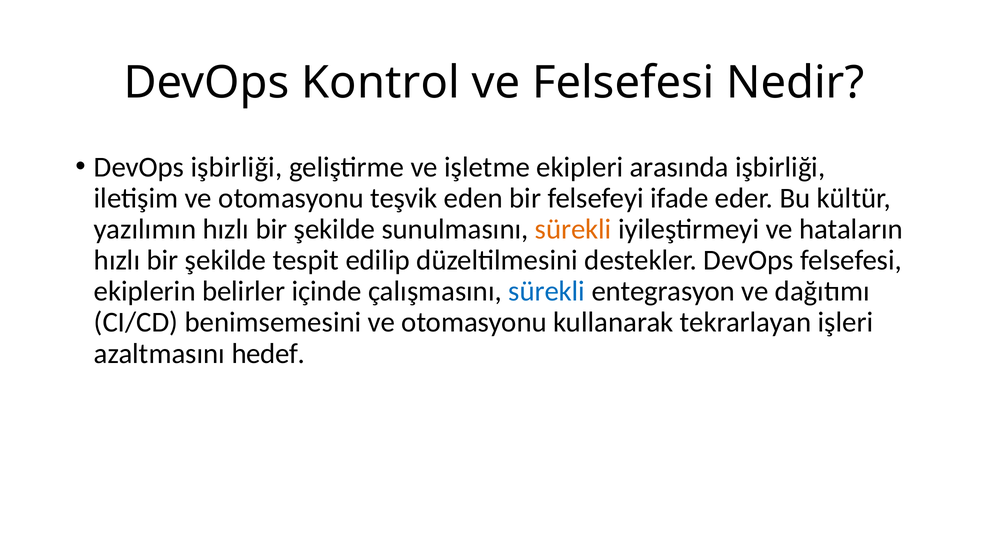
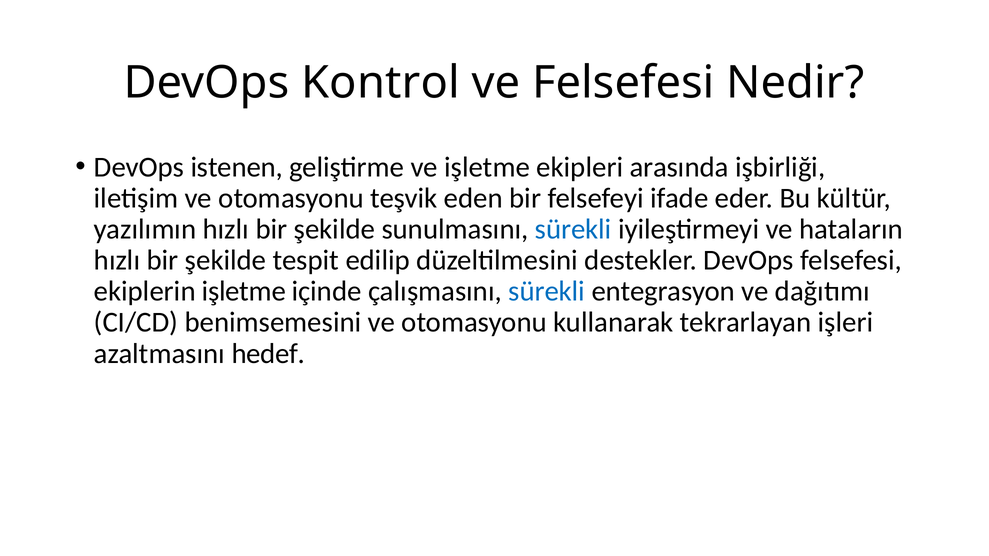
DevOps işbirliği: işbirliği -> istenen
sürekli at (573, 229) colour: orange -> blue
ekiplerin belirler: belirler -> işletme
